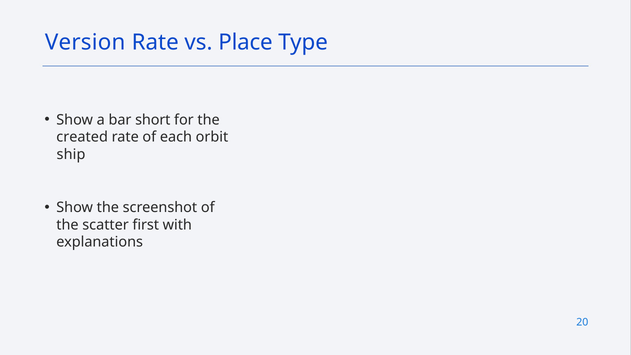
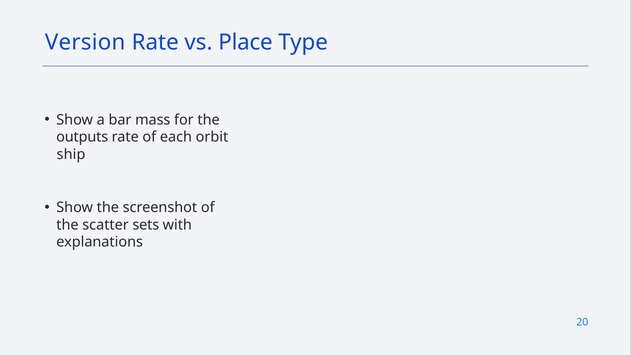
short: short -> mass
created: created -> outputs
first: first -> sets
